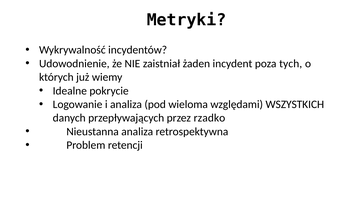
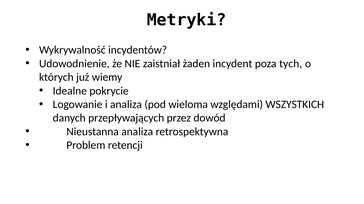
rzadko: rzadko -> dowód
